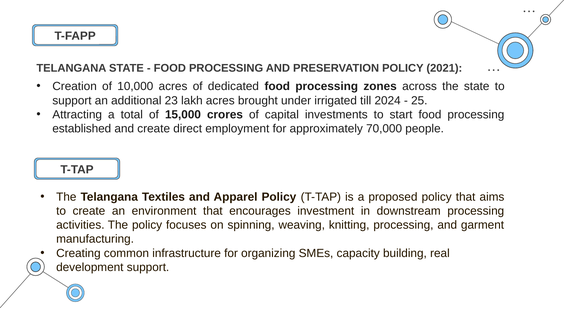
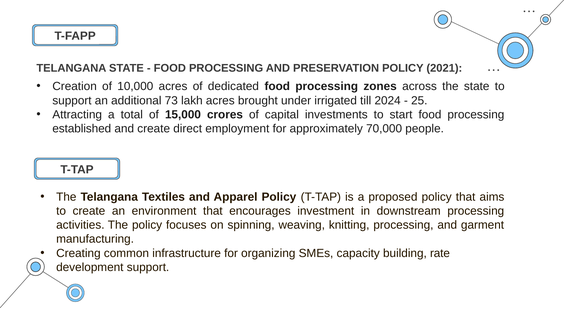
23: 23 -> 73
real: real -> rate
